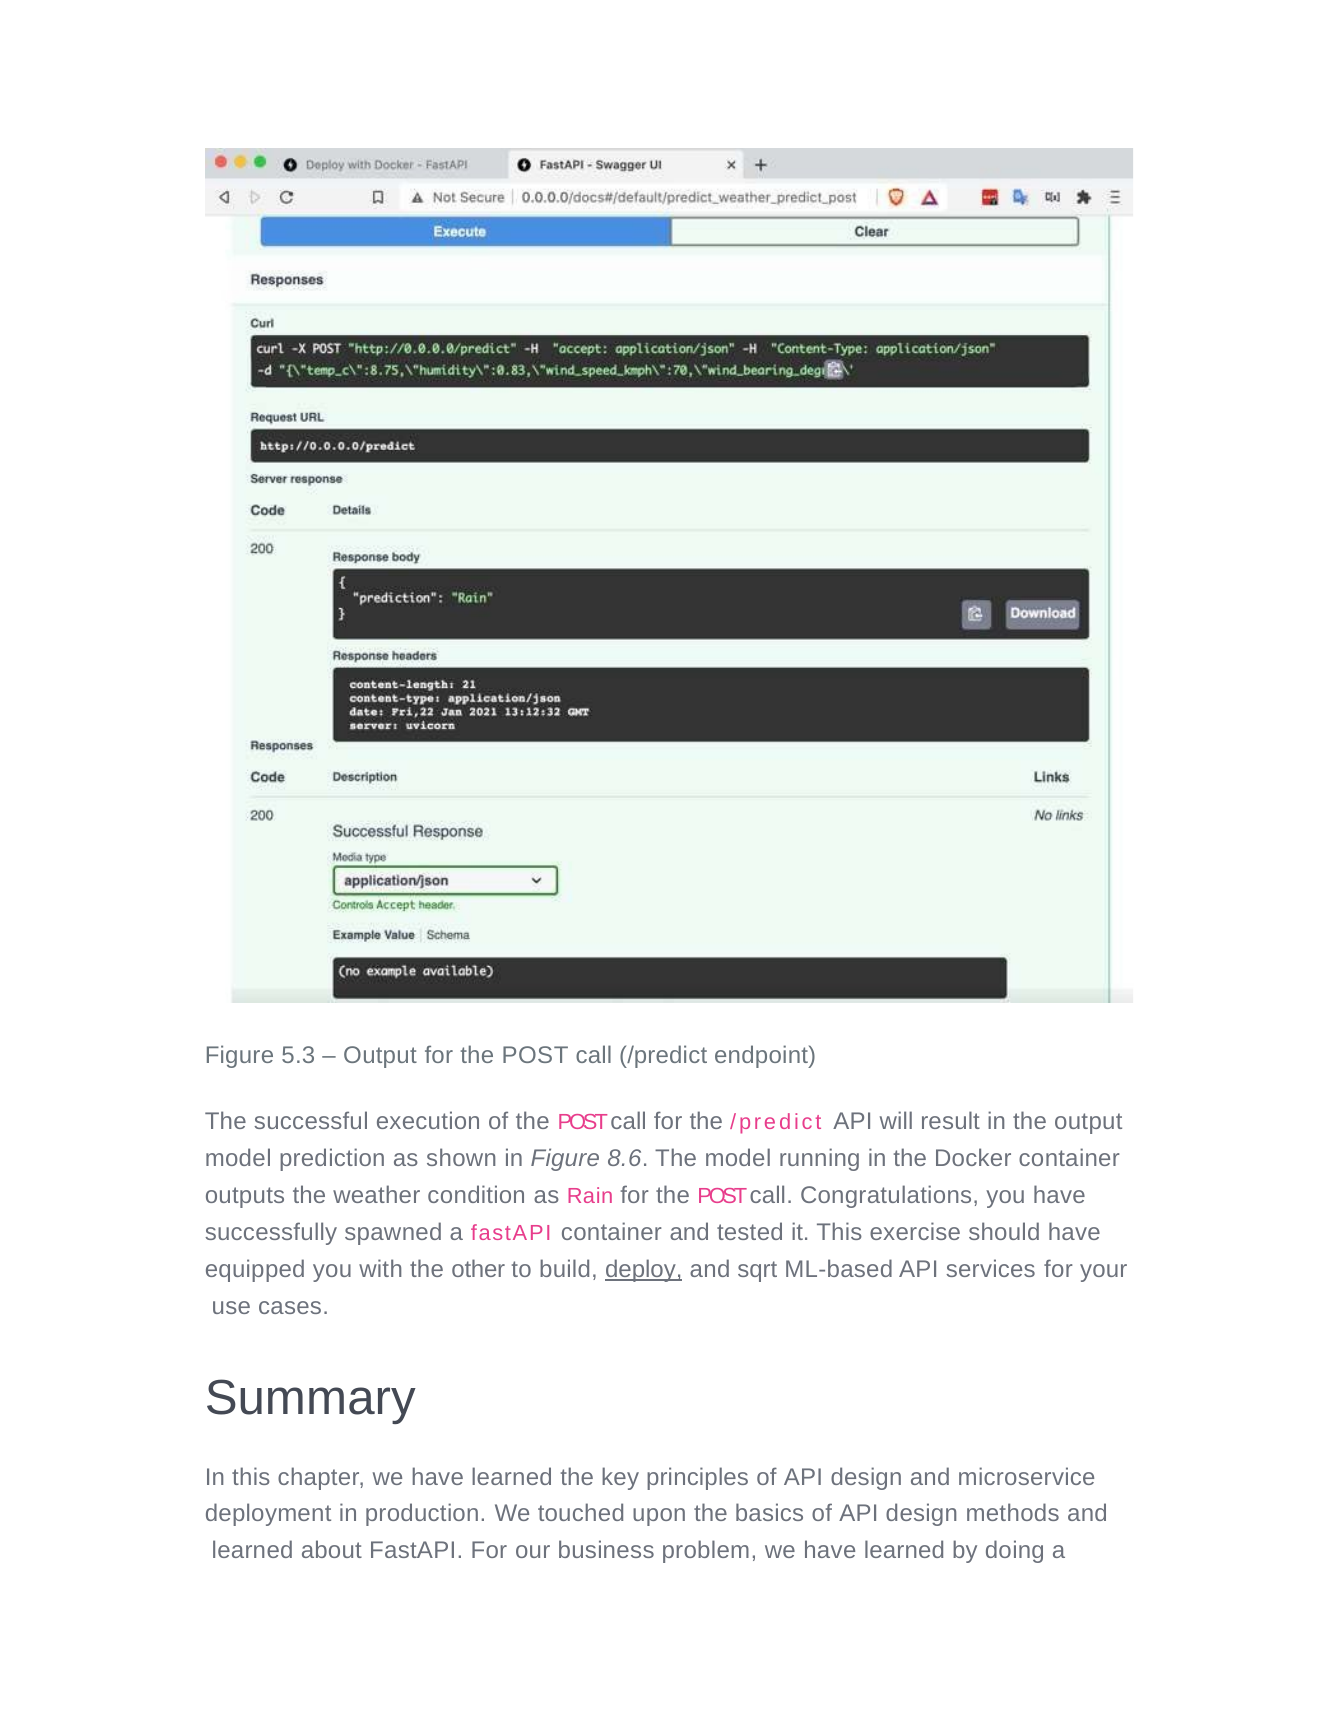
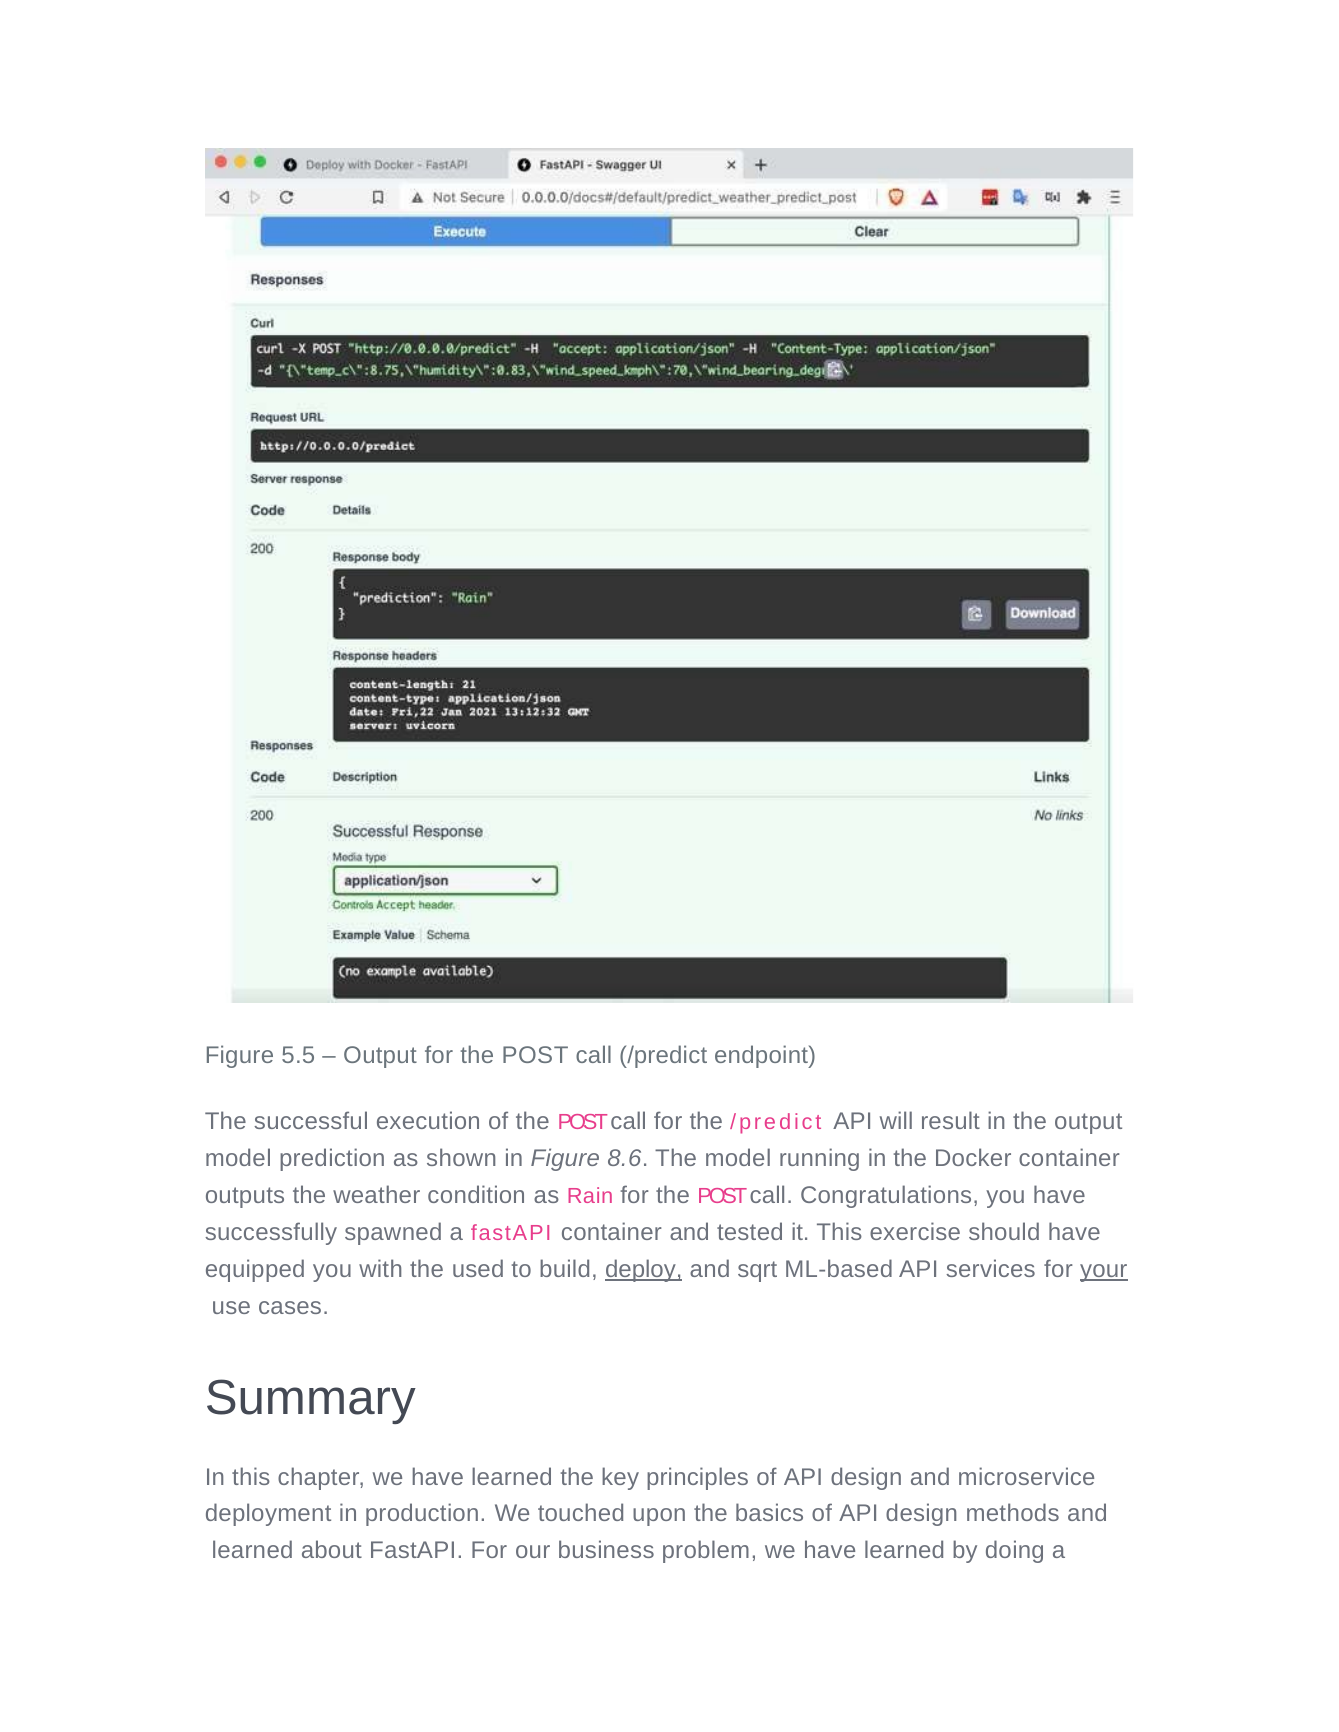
5.3: 5.3 -> 5.5
other: other -> used
your underline: none -> present
